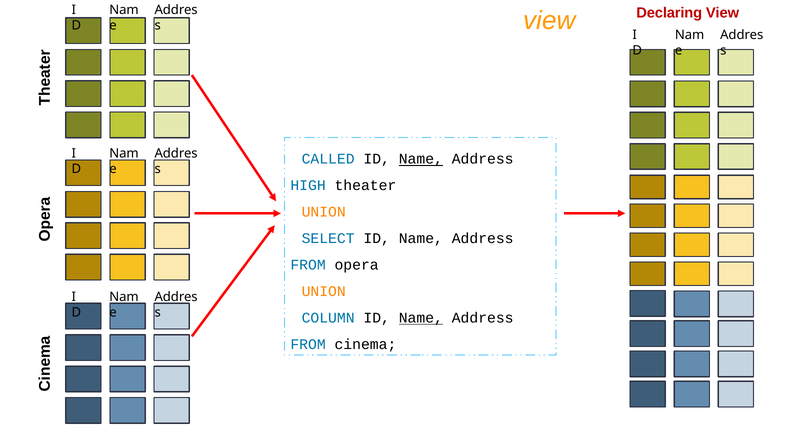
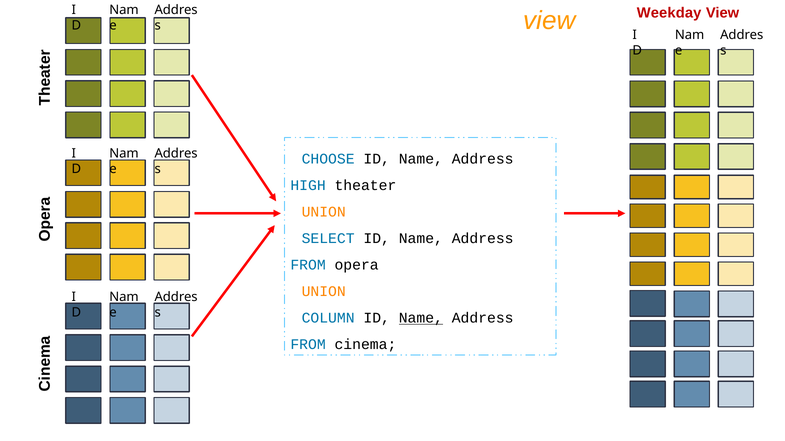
Declaring: Declaring -> Weekday
CALLED: CALLED -> CHOOSE
Name at (421, 159) underline: present -> none
